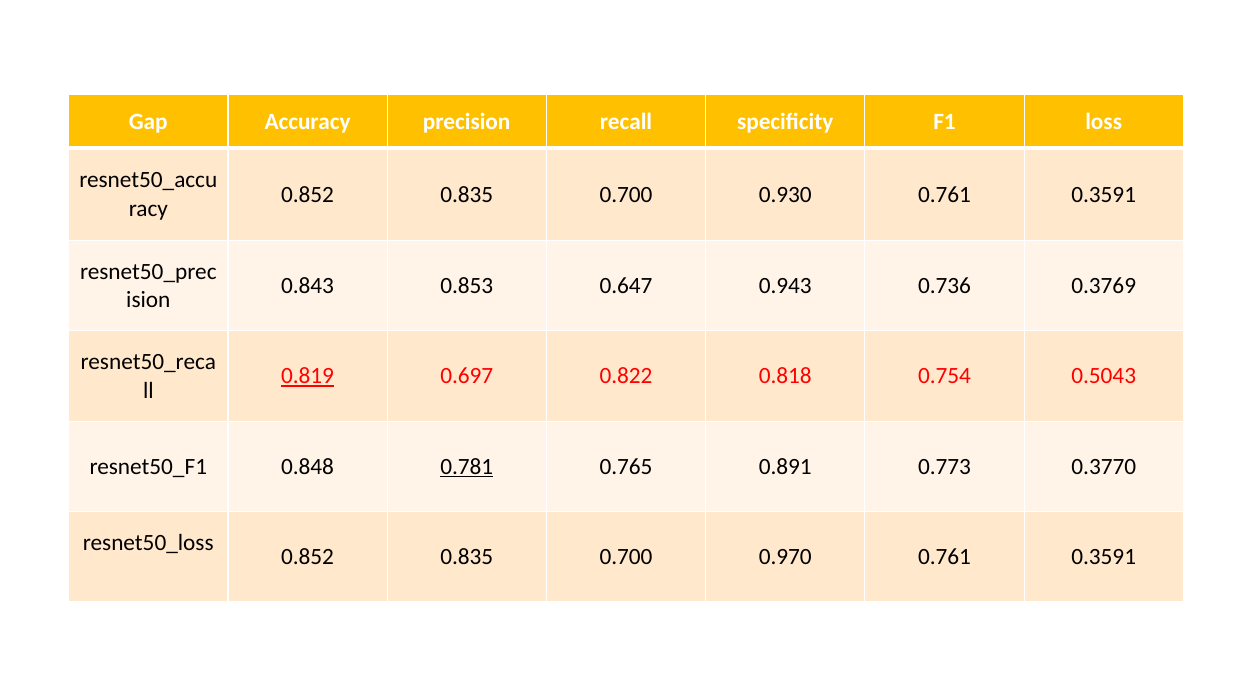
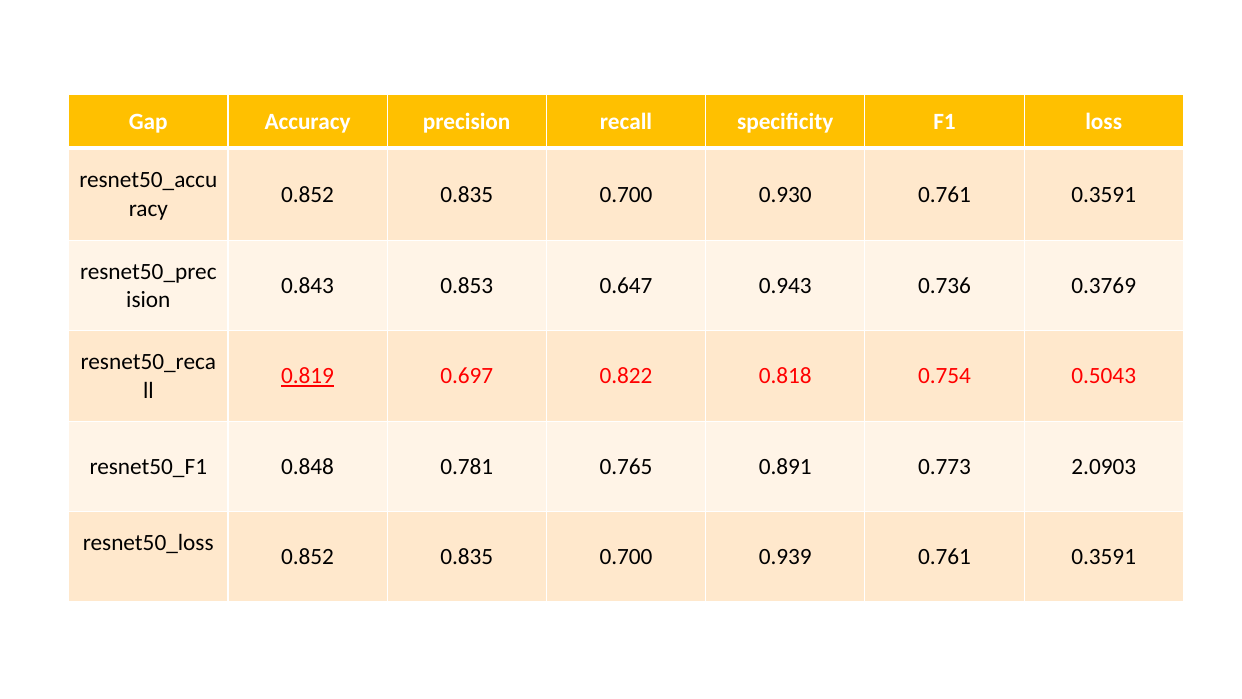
0.781 underline: present -> none
0.3770: 0.3770 -> 2.0903
0.970: 0.970 -> 0.939
